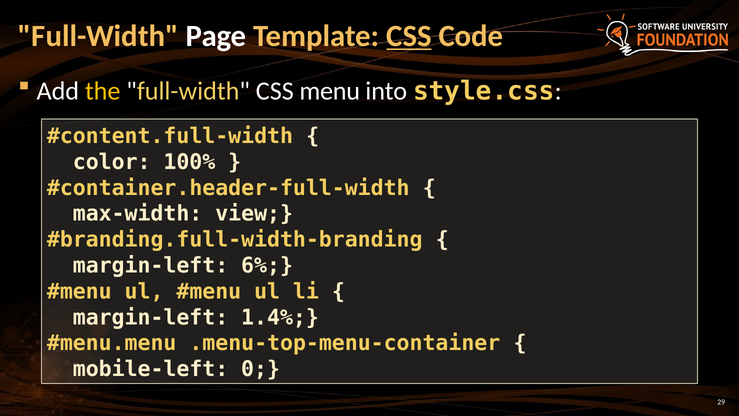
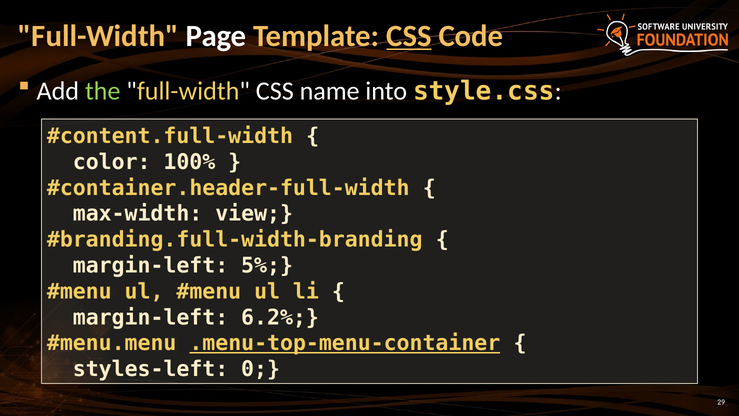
the colour: yellow -> light green
menu: menu -> name
6%: 6% -> 5%
1.4%: 1.4% -> 6.2%
.menu-top-menu-container underline: none -> present
mobile-left: mobile-left -> styles-left
